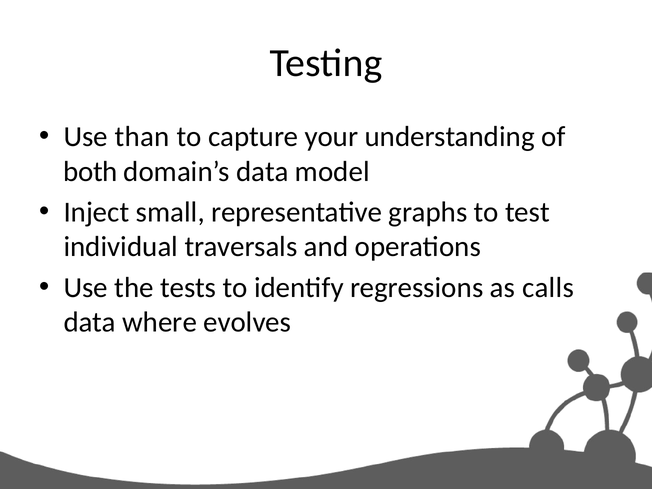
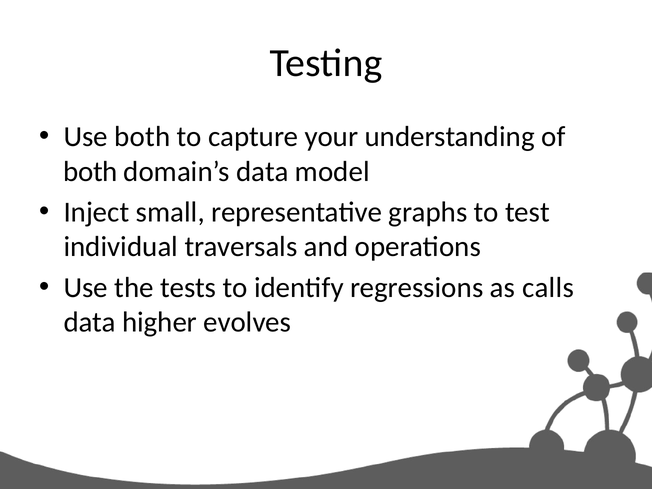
Use than: than -> both
where: where -> higher
